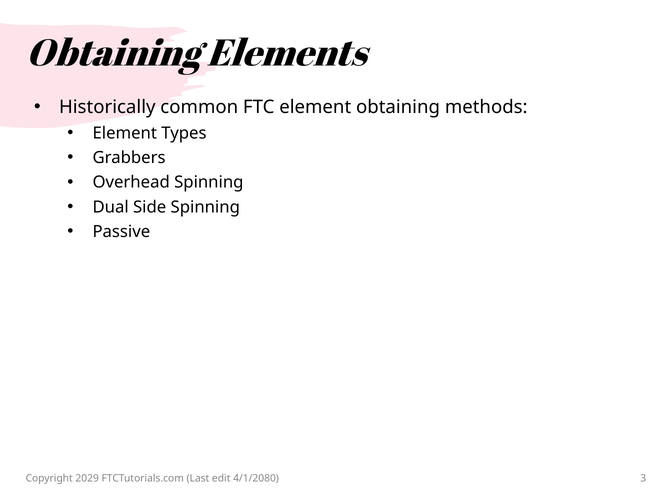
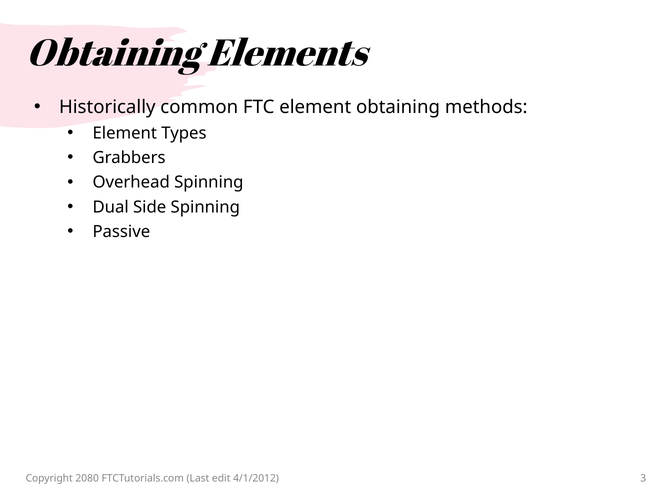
2029: 2029 -> 2080
4/1/2080: 4/1/2080 -> 4/1/2012
